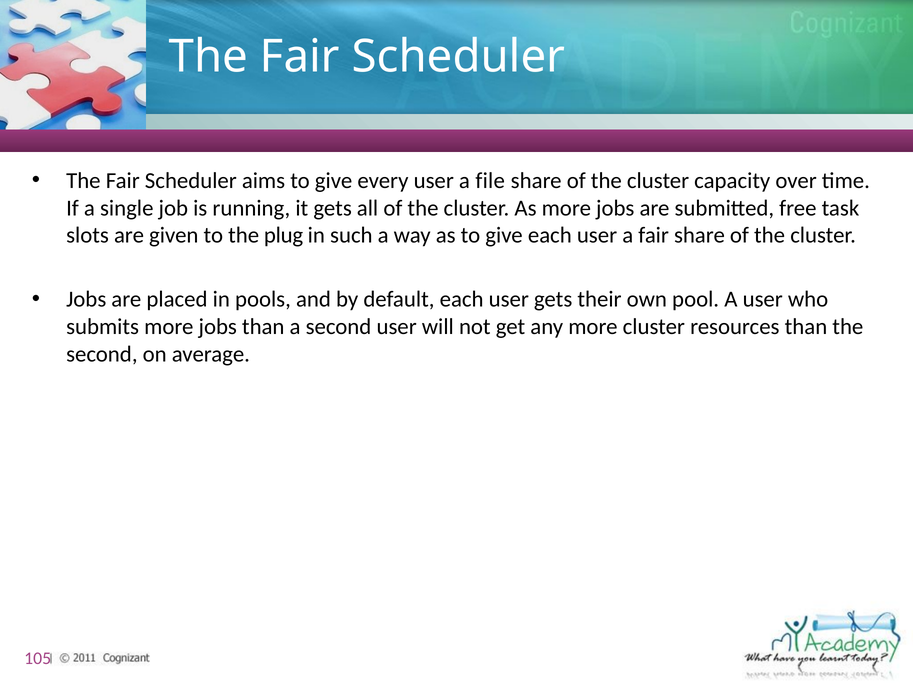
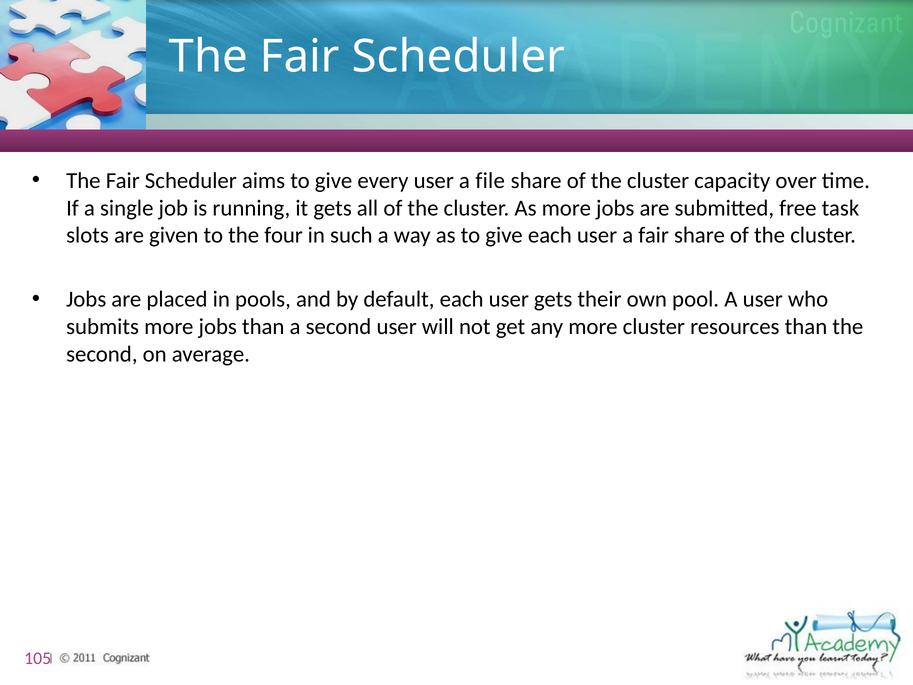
plug: plug -> four
